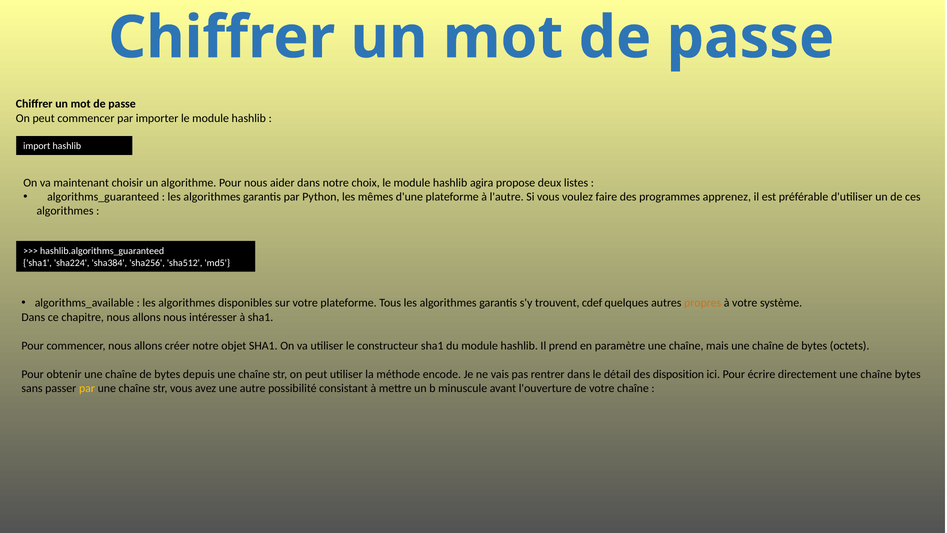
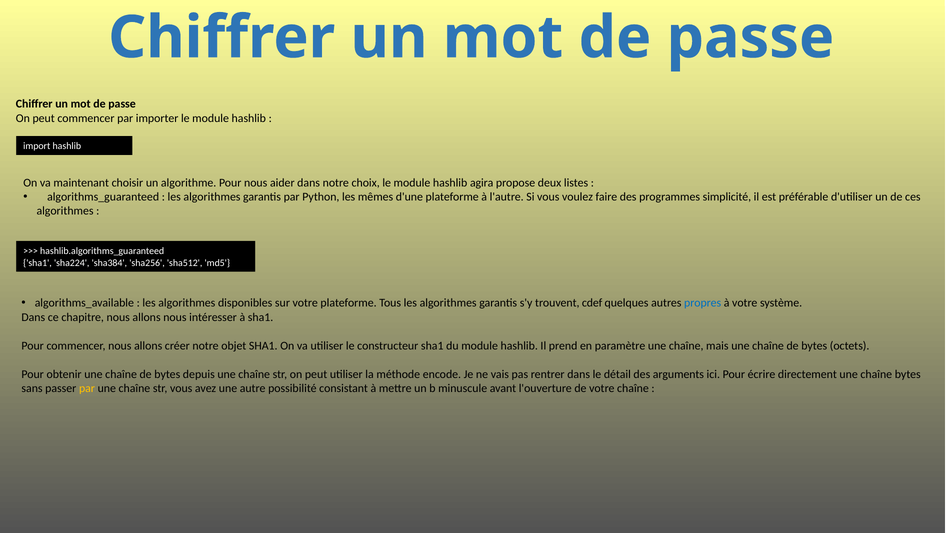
apprenez: apprenez -> simplicité
propres colour: orange -> blue
disposition: disposition -> arguments
